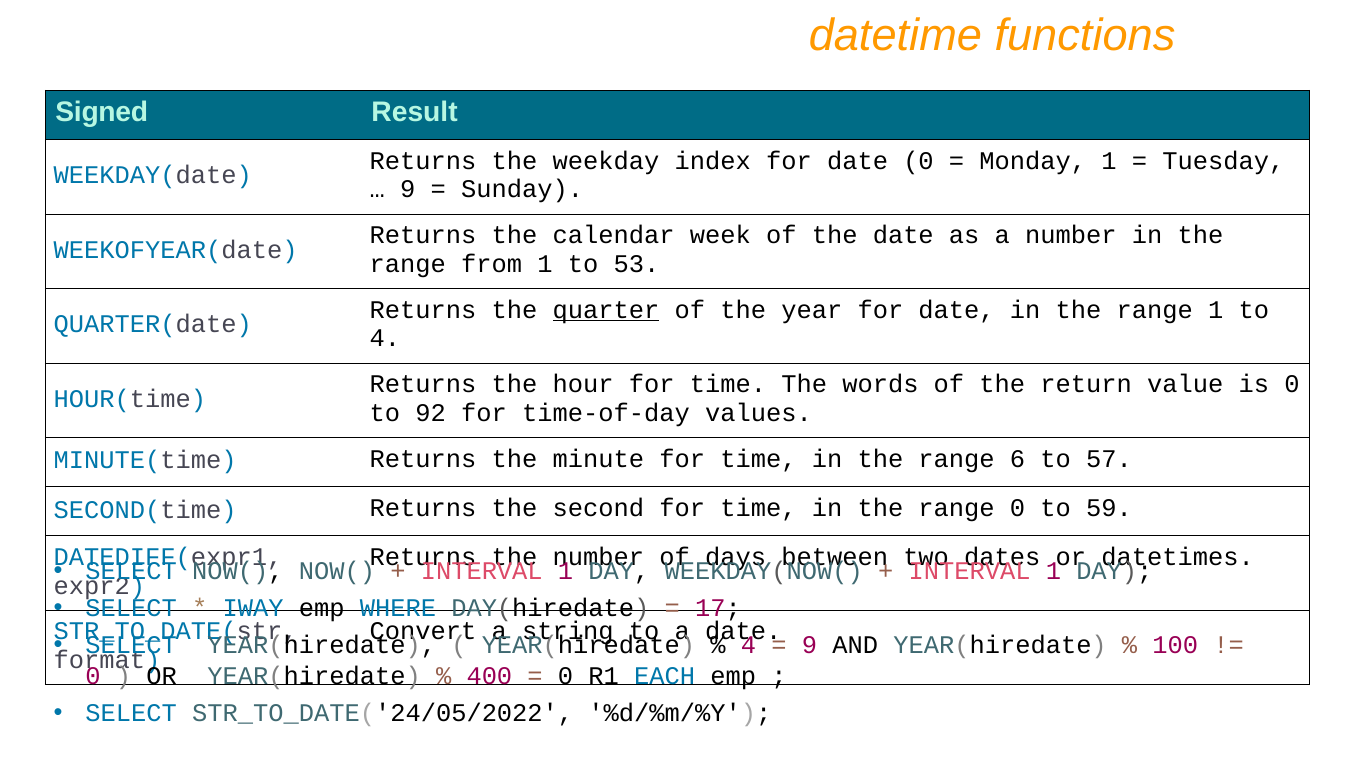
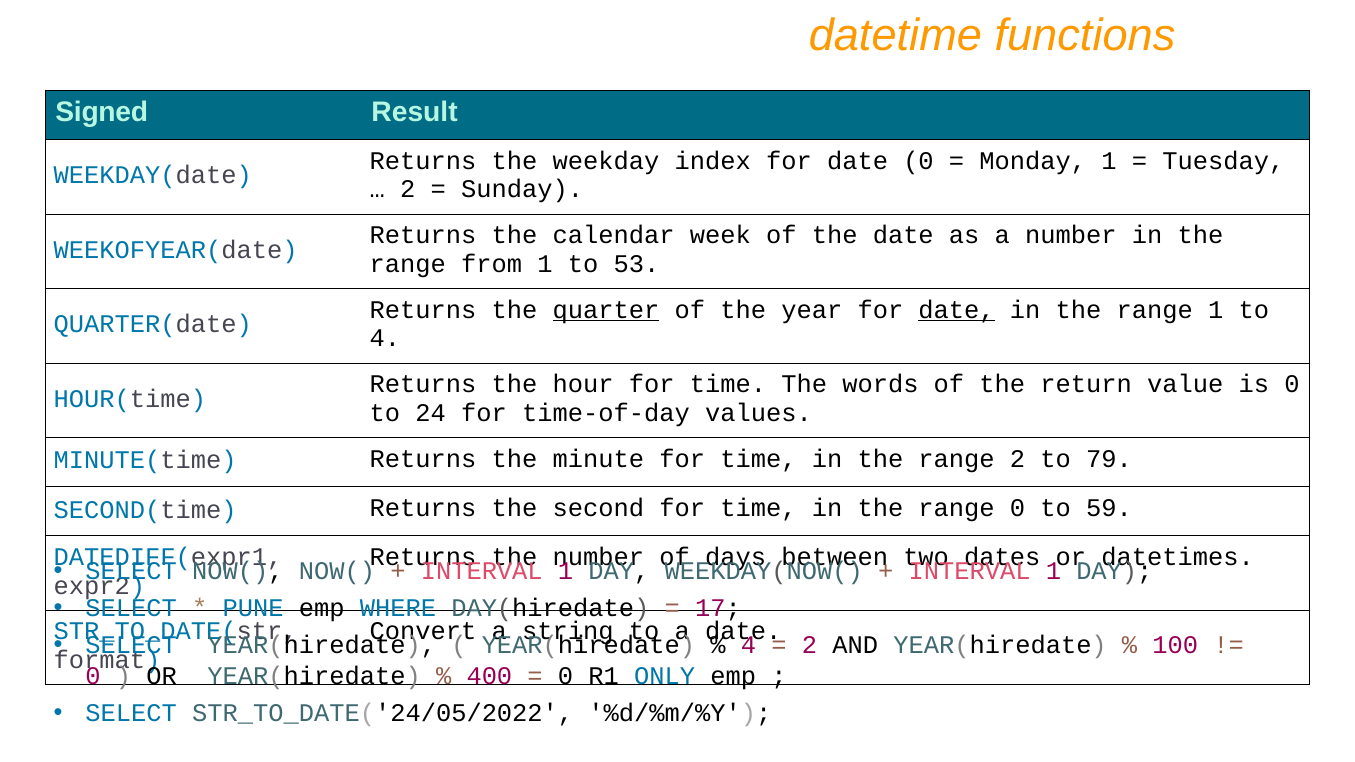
9 at (408, 190): 9 -> 2
date at (957, 310) underline: none -> present
92: 92 -> 24
range 6: 6 -> 2
57: 57 -> 79
IWAY: IWAY -> PUNE
9 at (809, 646): 9 -> 2
EACH: EACH -> ONLY
